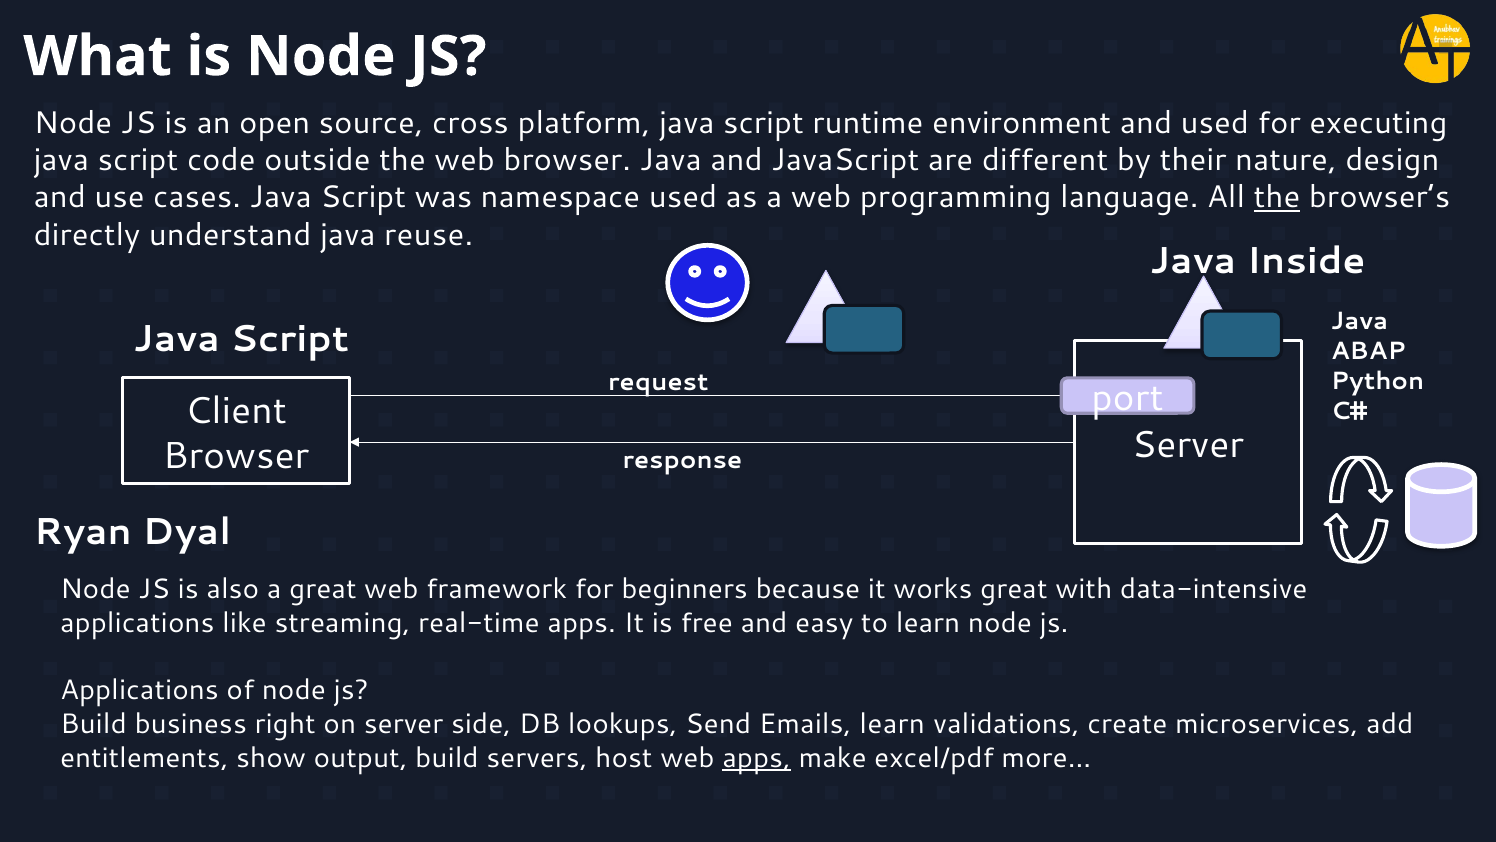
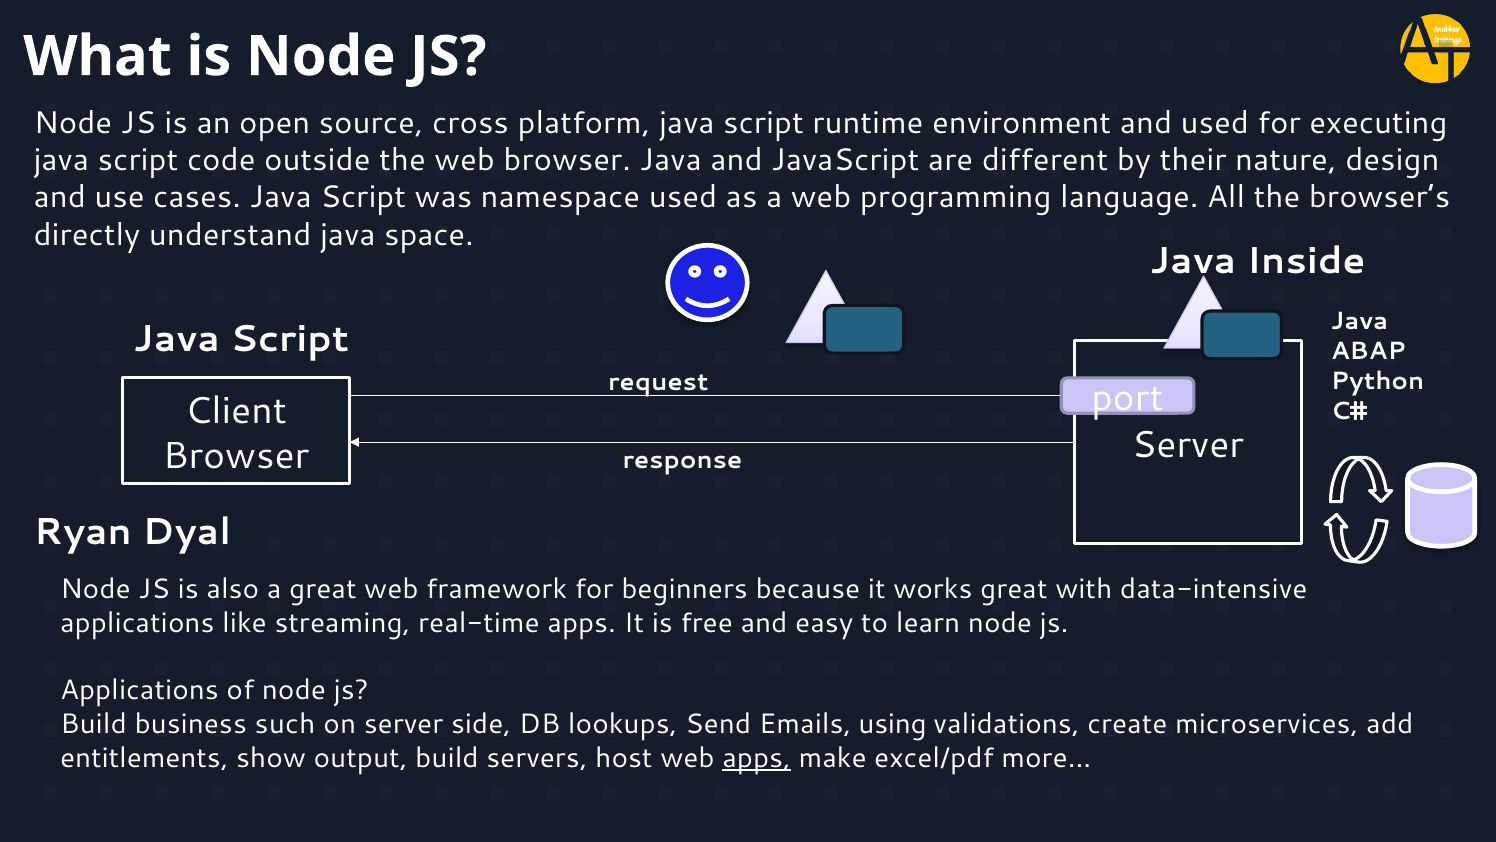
the at (1277, 198) underline: present -> none
reuse: reuse -> space
right: right -> such
Emails learn: learn -> using
